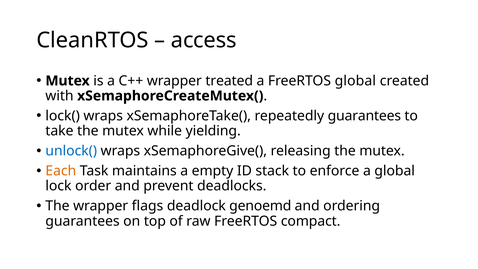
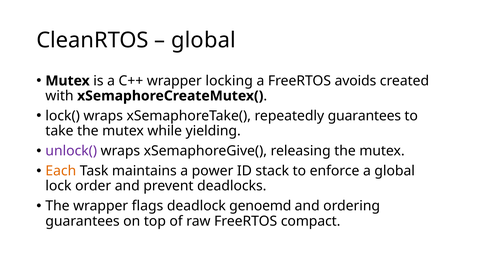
access at (204, 40): access -> global
treated: treated -> locking
FreeRTOS global: global -> avoids
unlock( colour: blue -> purple
empty: empty -> power
